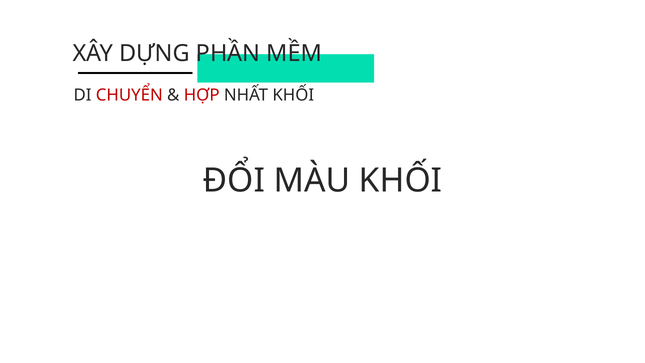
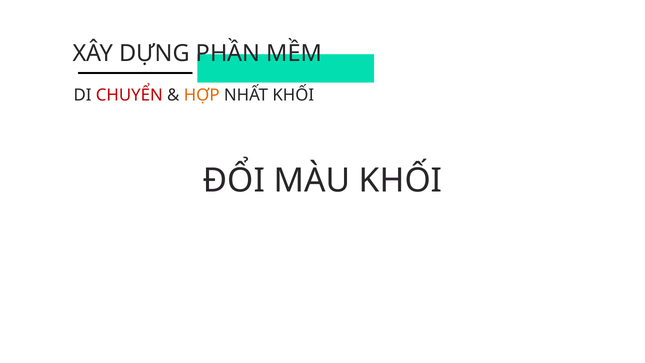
HỢP colour: red -> orange
